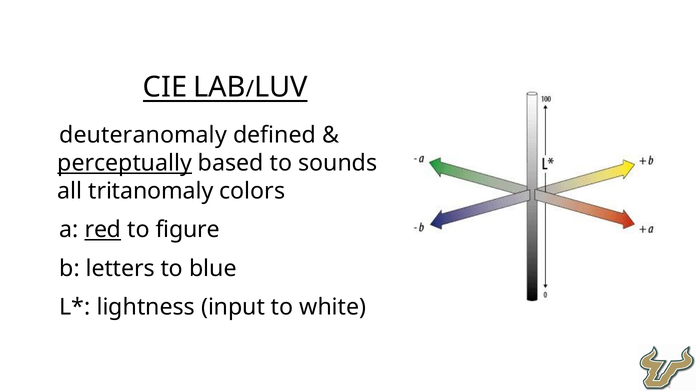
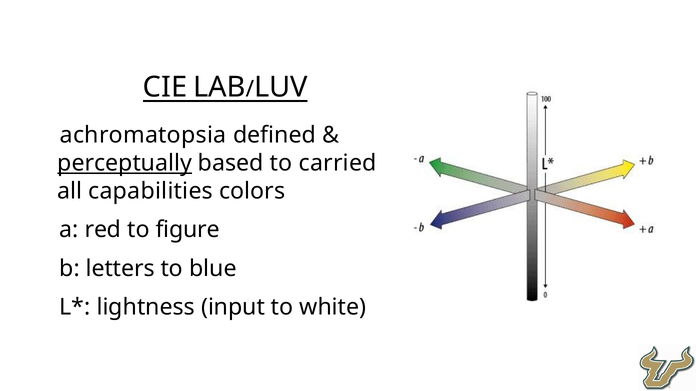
deuteranomaly: deuteranomaly -> achromatopsia
sounds: sounds -> carried
tritanomaly: tritanomaly -> capabilities
red underline: present -> none
